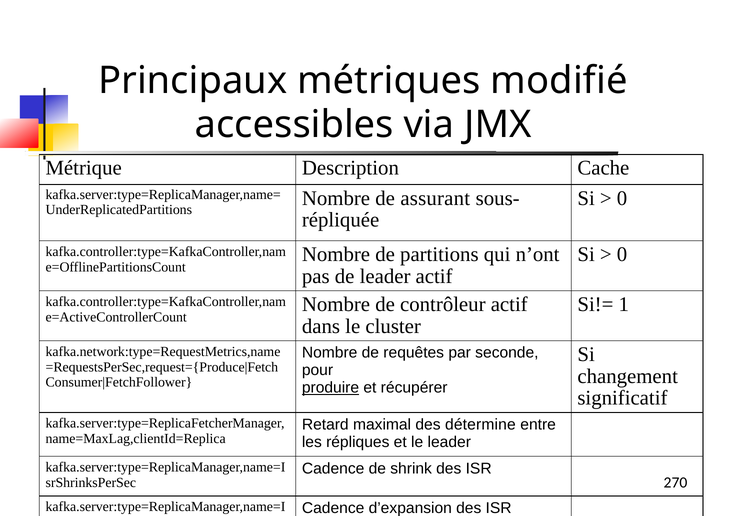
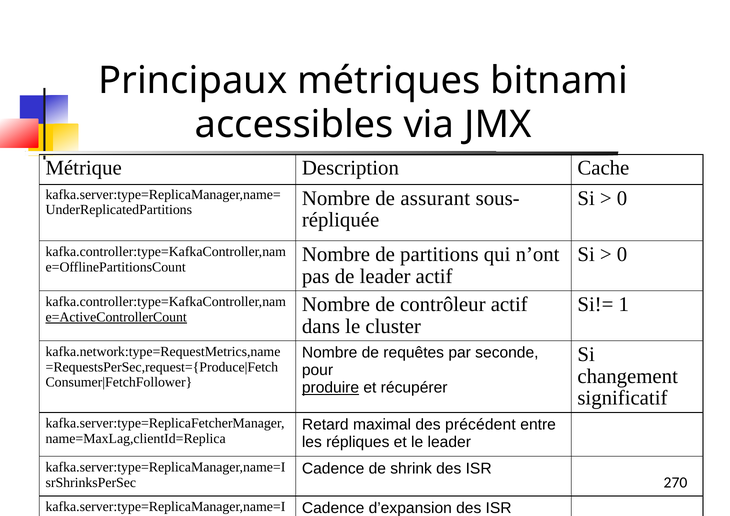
modifié: modifié -> bitnami
e=ActiveControllerCount underline: none -> present
détermine: détermine -> précédent
